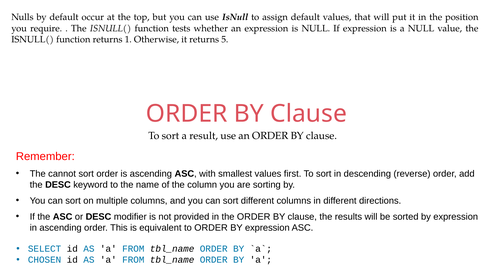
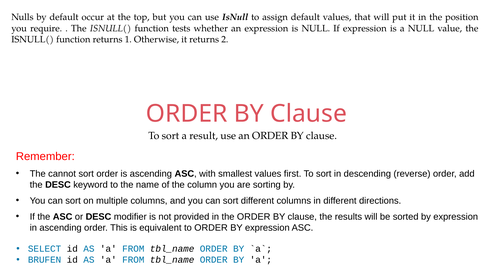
5: 5 -> 2
CHOSEN: CHOSEN -> BRUFEN
